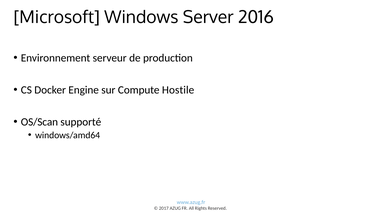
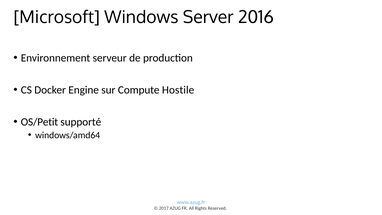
OS/Scan: OS/Scan -> OS/Petit
